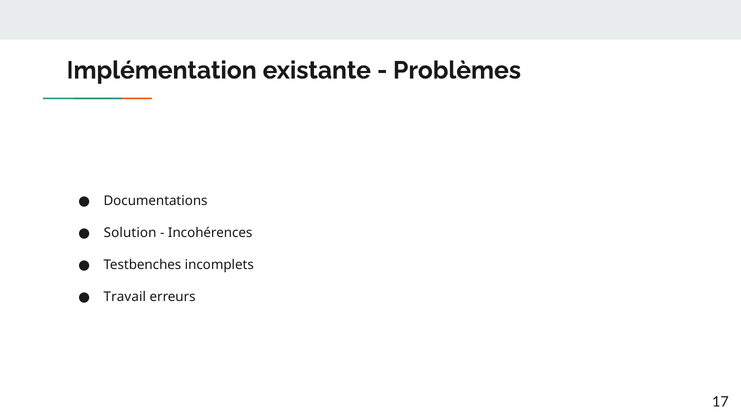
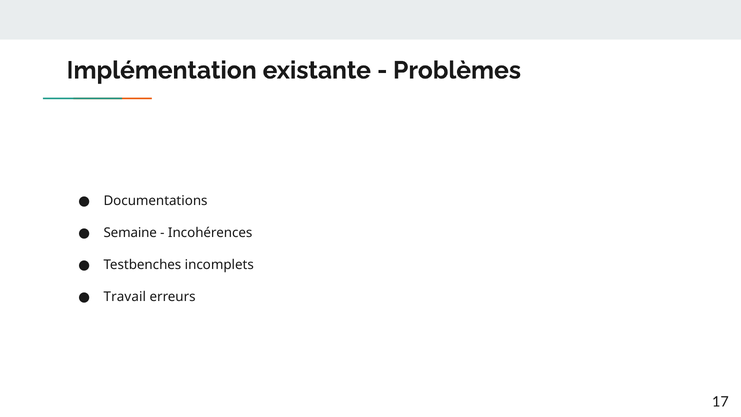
Solution: Solution -> Semaine
